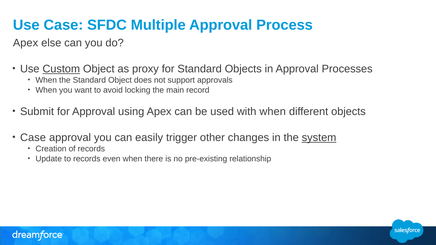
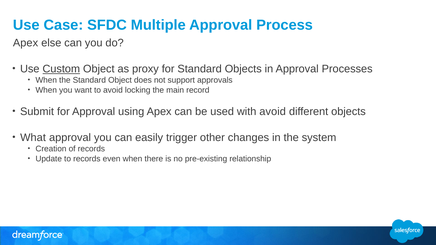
with when: when -> avoid
Case at (33, 138): Case -> What
system underline: present -> none
